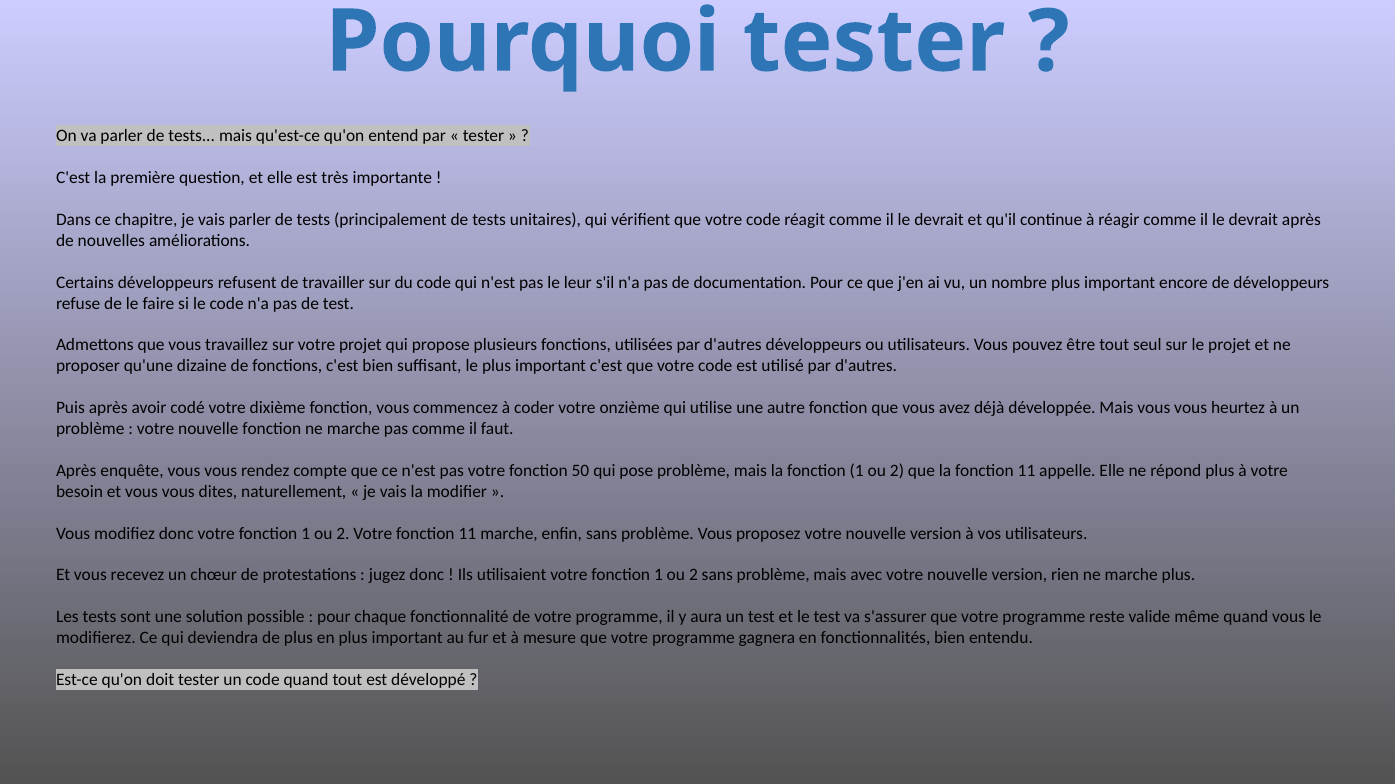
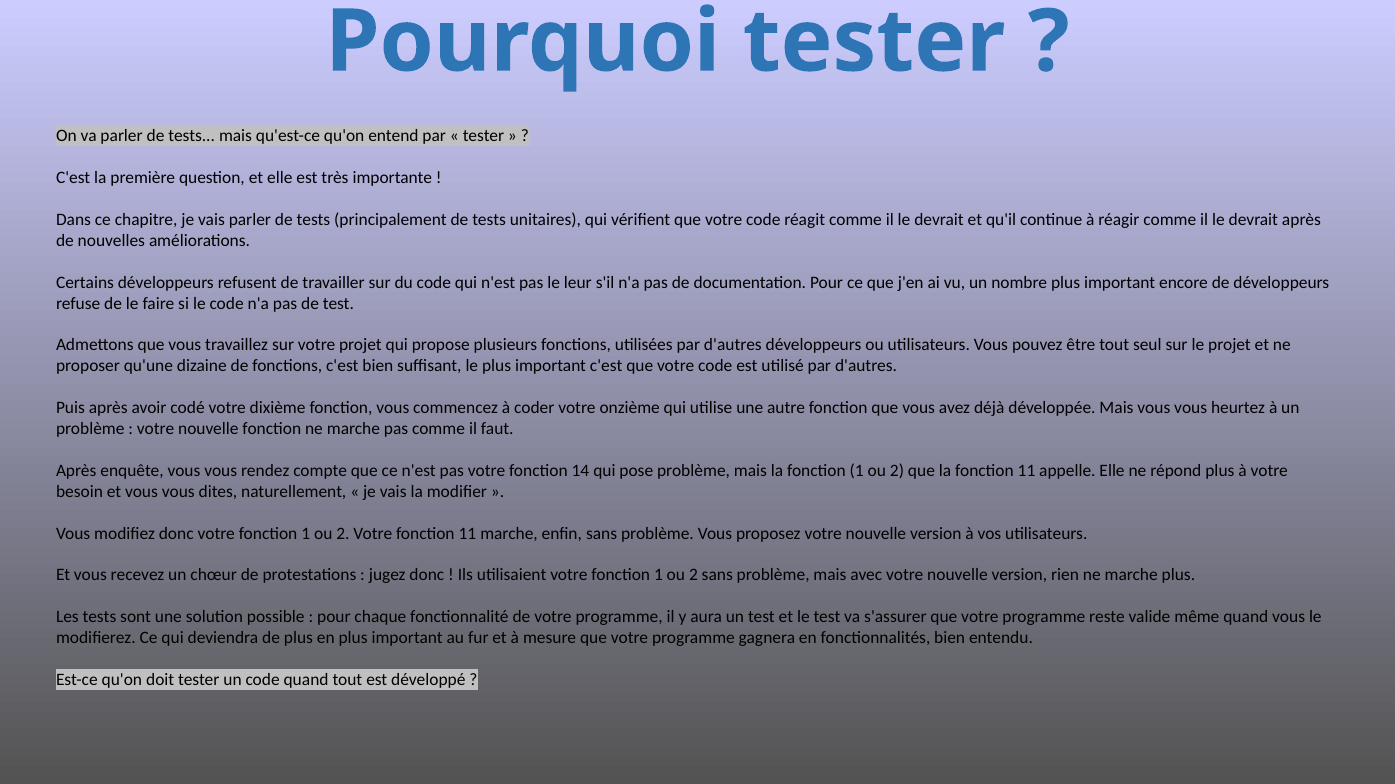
50: 50 -> 14
